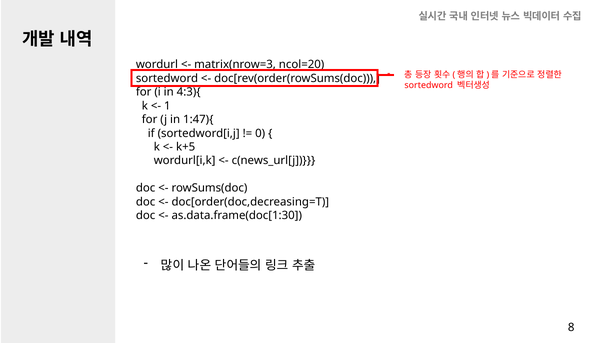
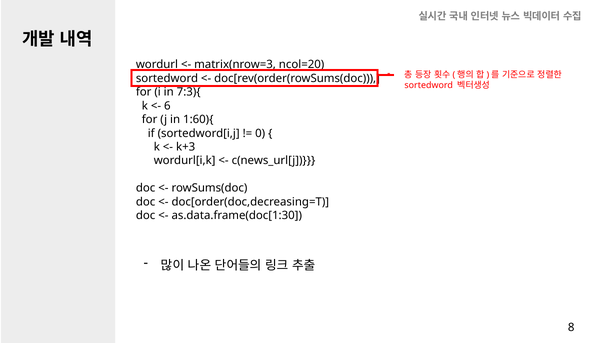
4:3){: 4:3){ -> 7:3){
1: 1 -> 6
1:47){: 1:47){ -> 1:60){
k+5: k+5 -> k+3
